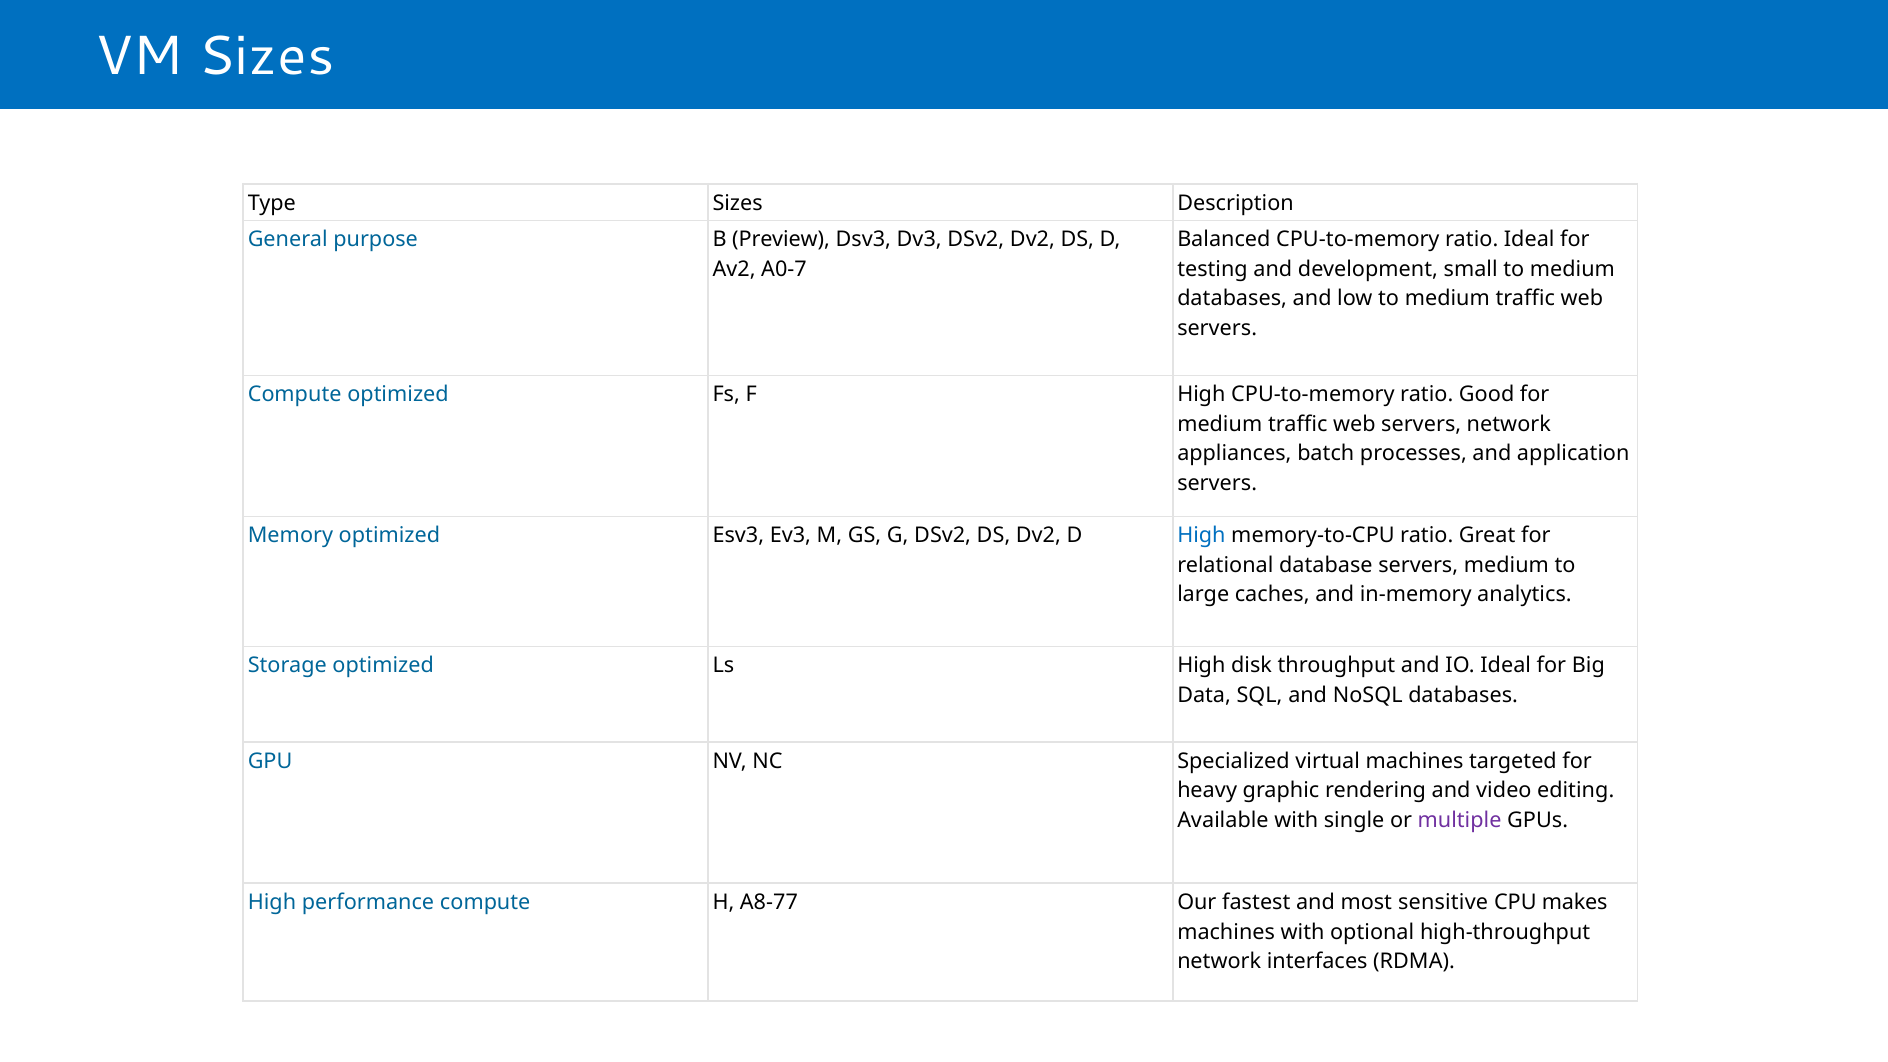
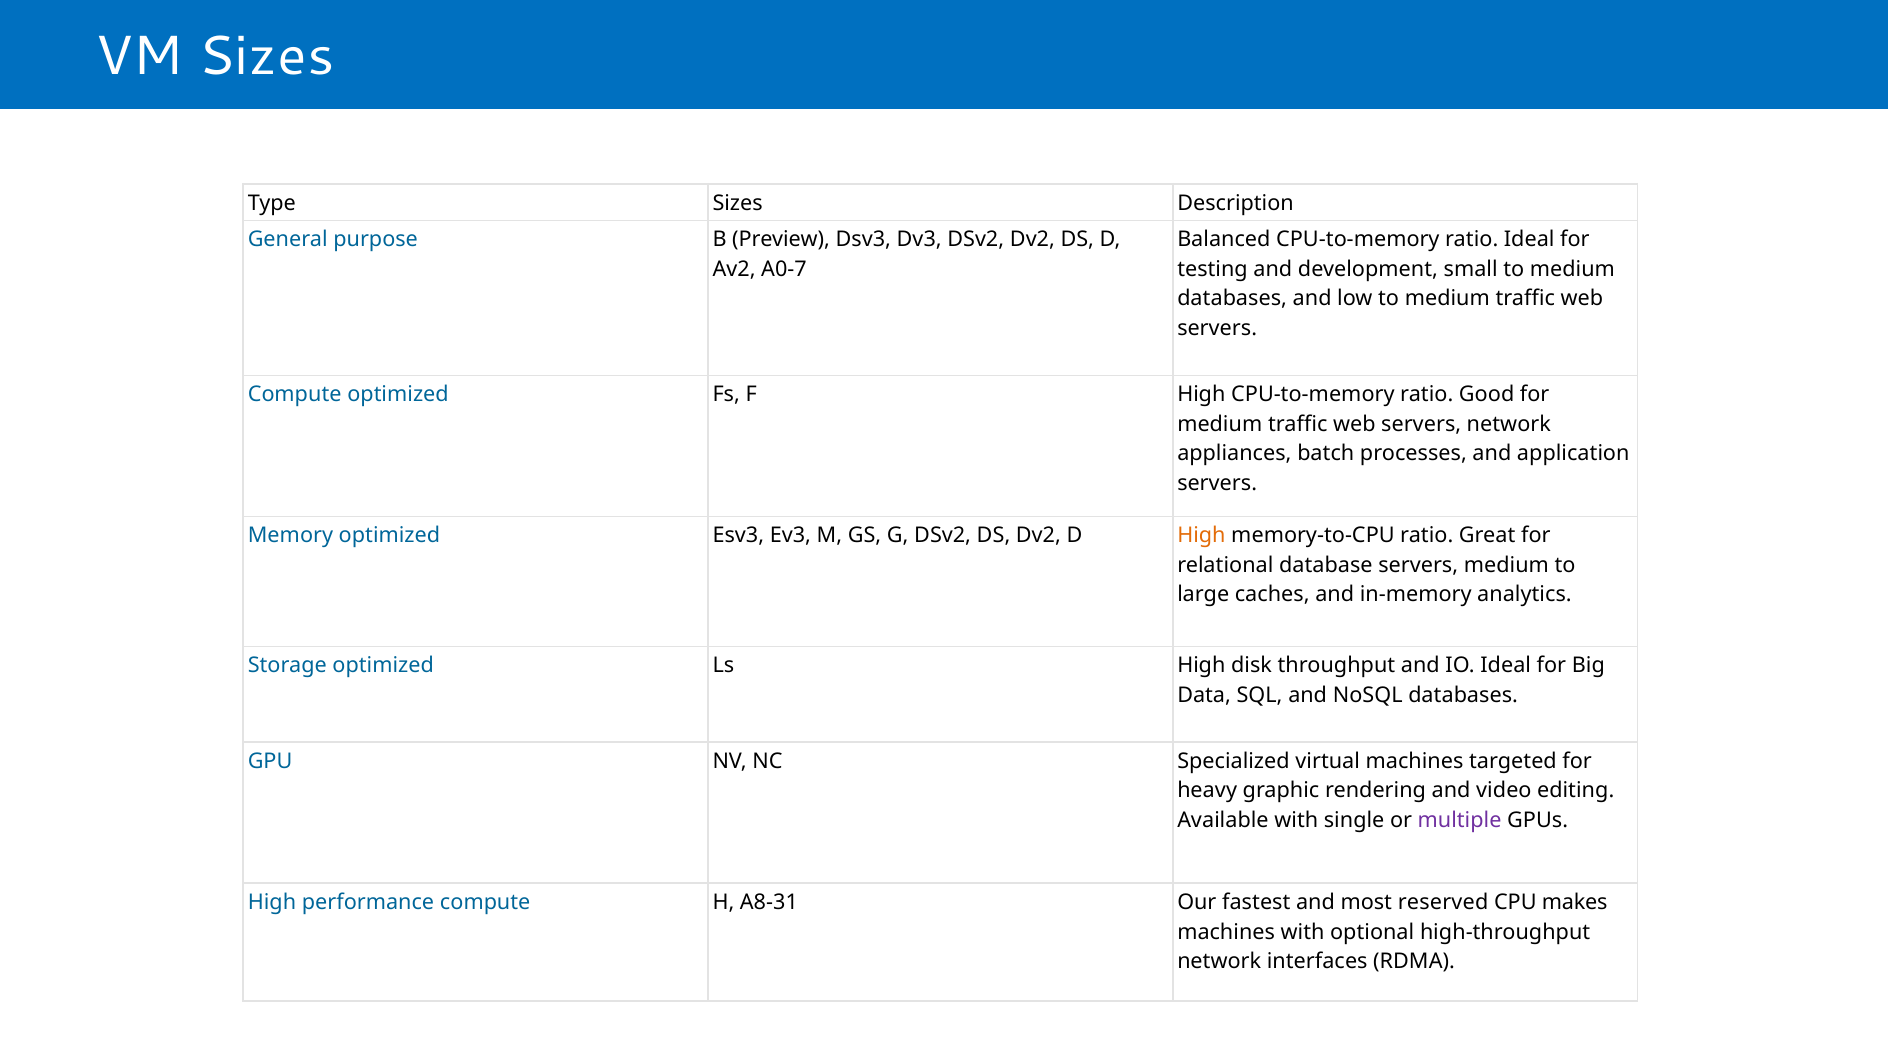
High at (1201, 536) colour: blue -> orange
A8-77: A8-77 -> A8-31
sensitive: sensitive -> reserved
